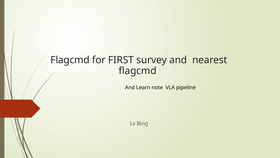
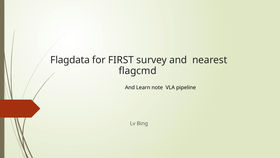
Flagcmd at (70, 60): Flagcmd -> Flagdata
